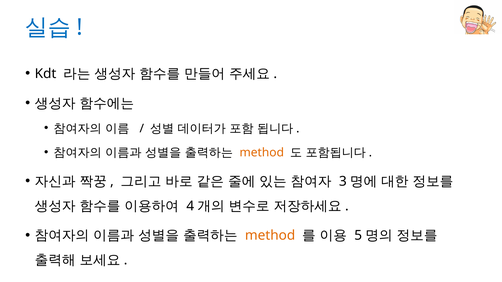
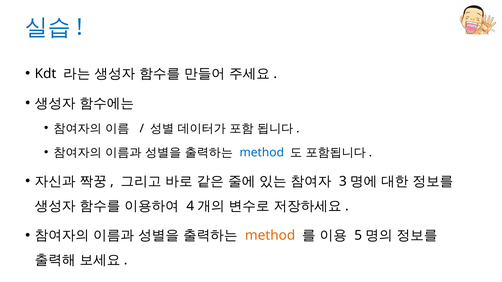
method at (262, 153) colour: orange -> blue
